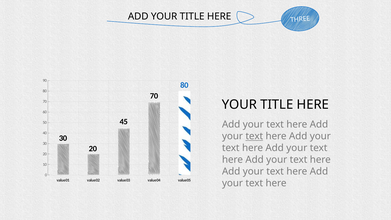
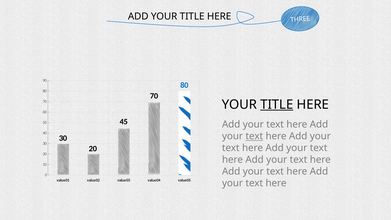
TITLE at (277, 104) underline: none -> present
